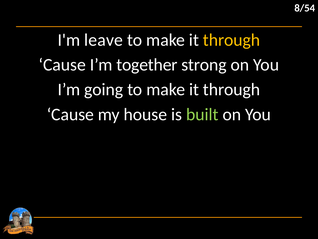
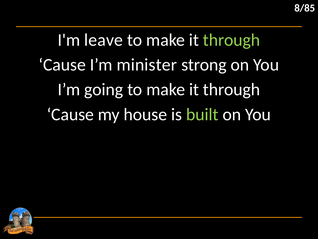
8/54: 8/54 -> 8/85
through at (232, 40) colour: yellow -> light green
together: together -> minister
